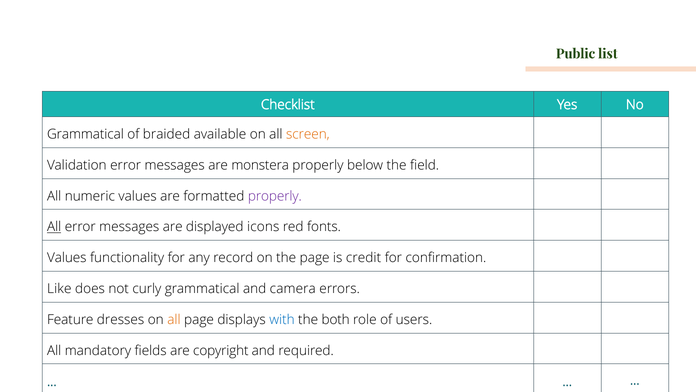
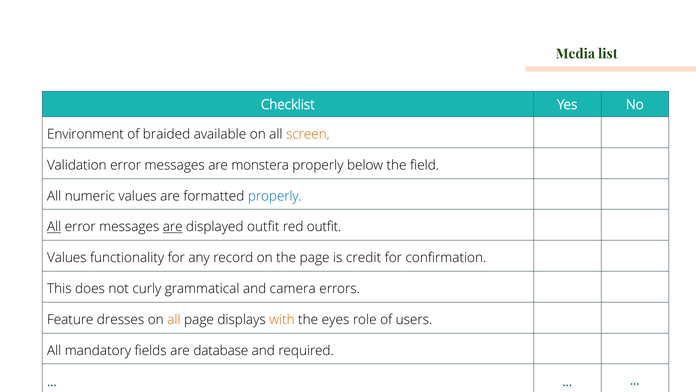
Public: Public -> Media
Grammatical at (85, 134): Grammatical -> Environment
properly at (275, 196) colour: purple -> blue
are at (173, 227) underline: none -> present
displayed icons: icons -> outfit
red fonts: fonts -> outfit
Like: Like -> This
with colour: blue -> orange
both: both -> eyes
copyright: copyright -> database
